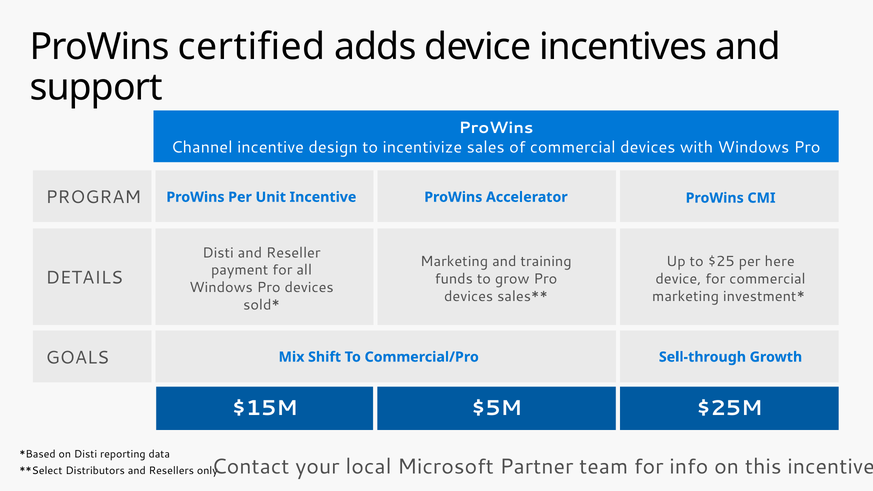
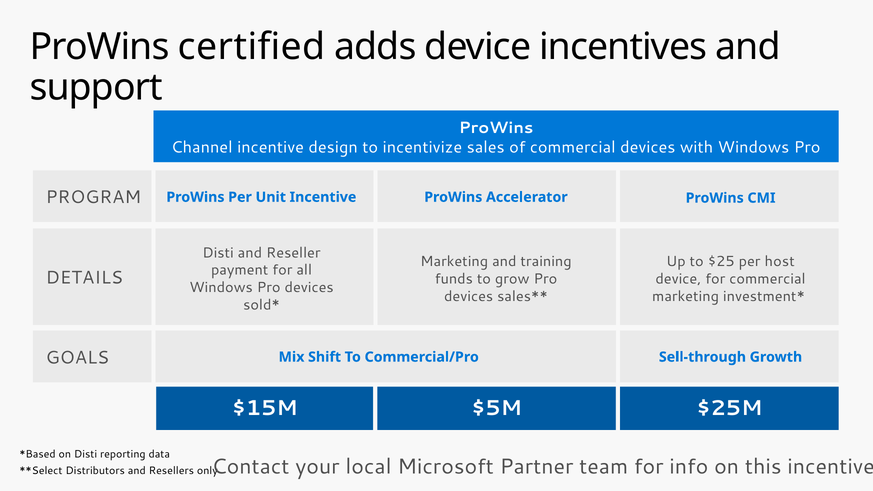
here: here -> host
